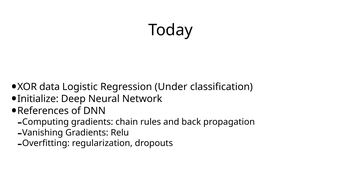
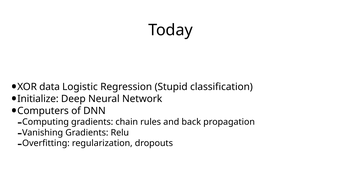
Under: Under -> Stupid
References: References -> Computers
